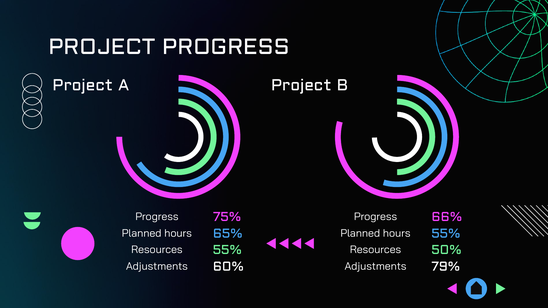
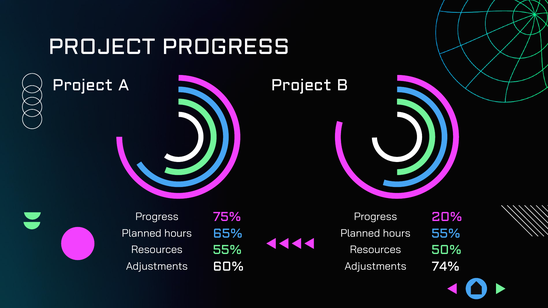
66%: 66% -> 20%
79%: 79% -> 74%
